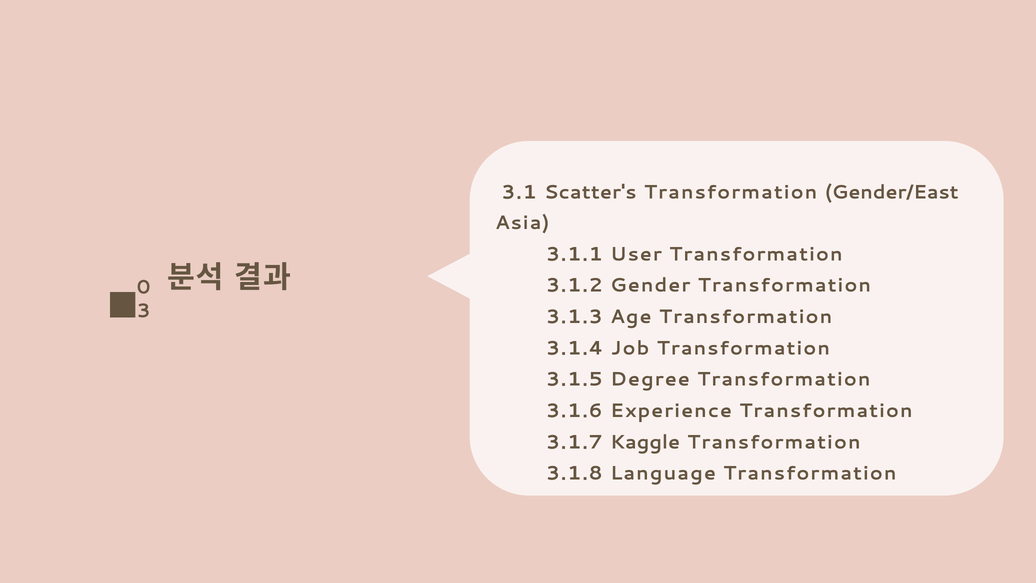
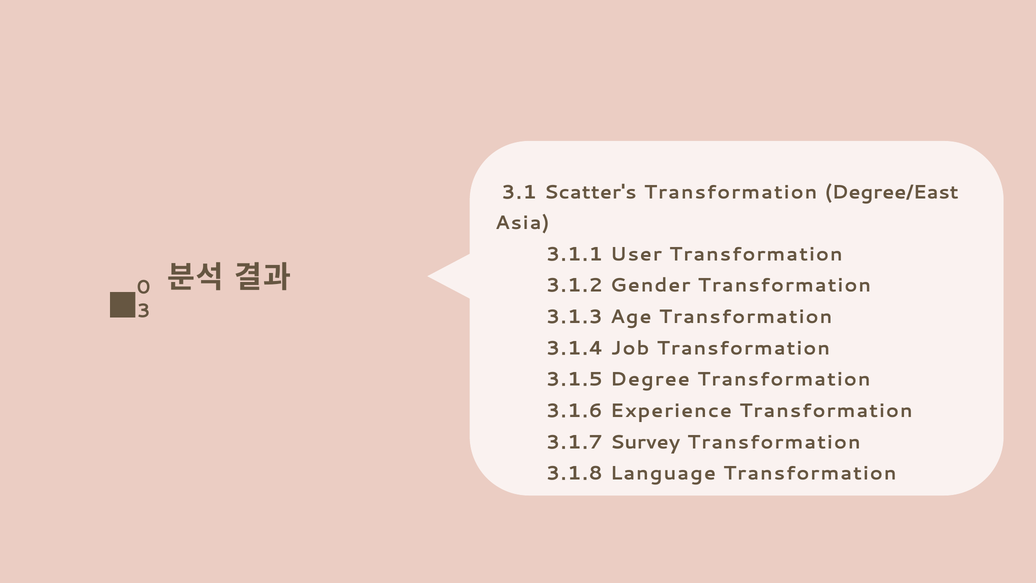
Gender/East: Gender/East -> Degree/East
Kaggle: Kaggle -> Survey
